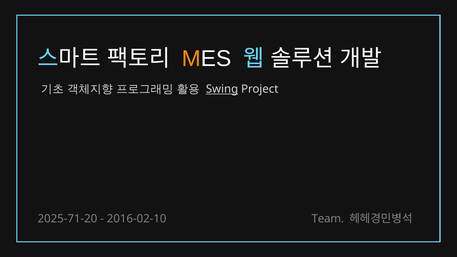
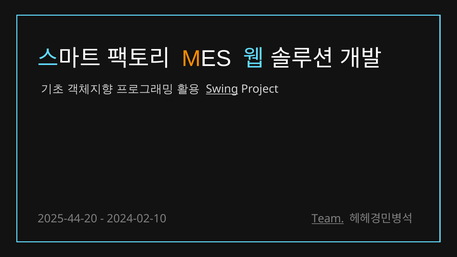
2025-71-20: 2025-71-20 -> 2025-44-20
2016-02-10: 2016-02-10 -> 2024-02-10
Team underline: none -> present
